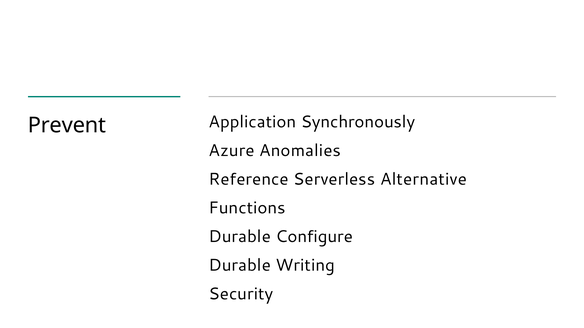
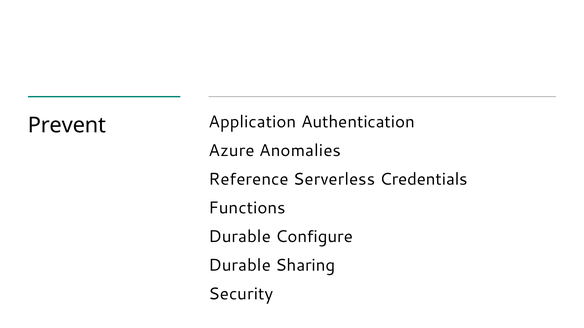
Synchronously: Synchronously -> Authentication
Alternative: Alternative -> Credentials
Writing: Writing -> Sharing
